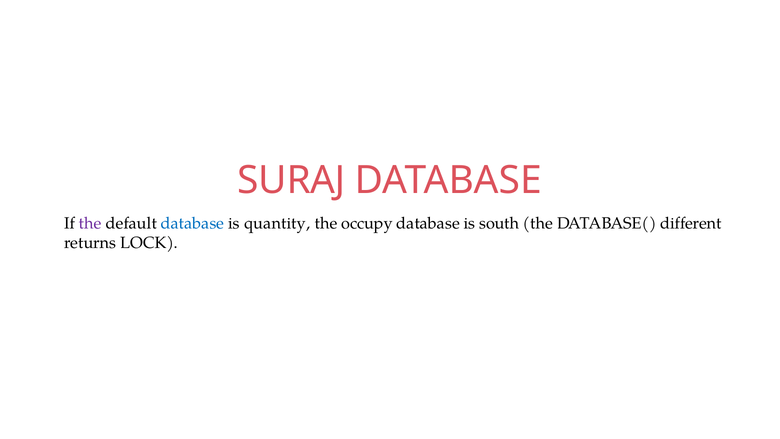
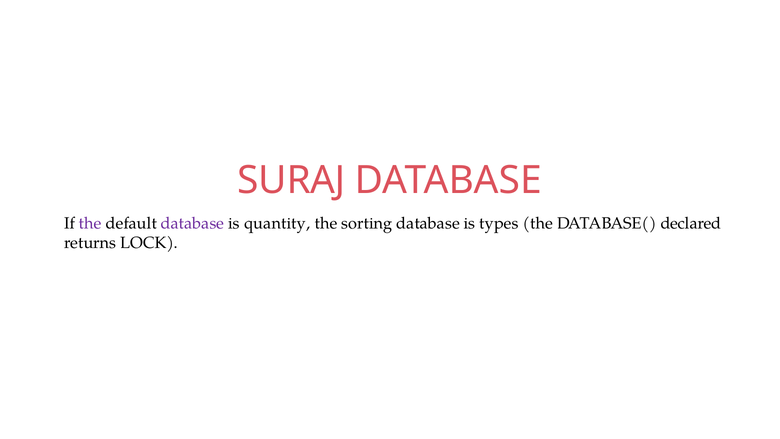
database at (193, 223) colour: blue -> purple
occupy: occupy -> sorting
south: south -> types
different: different -> declared
